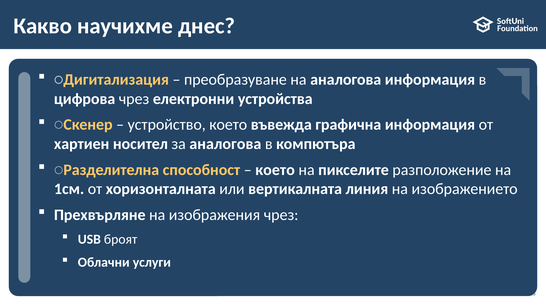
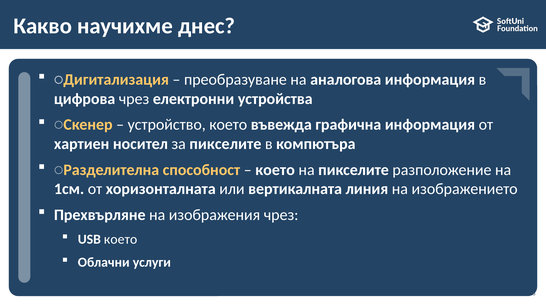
за аналогова: аналогова -> пикселите
USB броят: броят -> което
